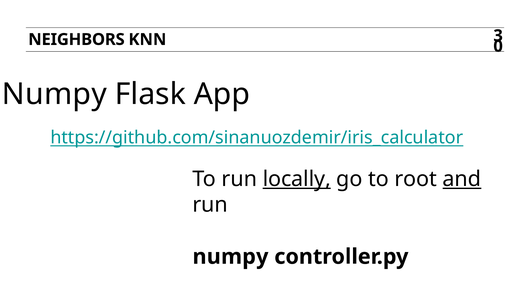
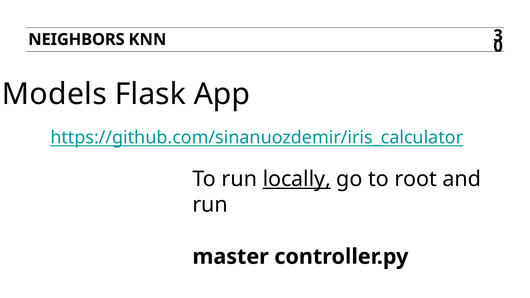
Numpy at (54, 94): Numpy -> Models
and underline: present -> none
numpy at (230, 256): numpy -> master
